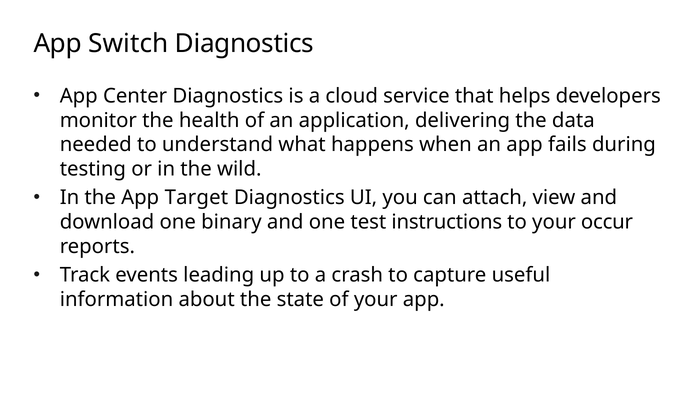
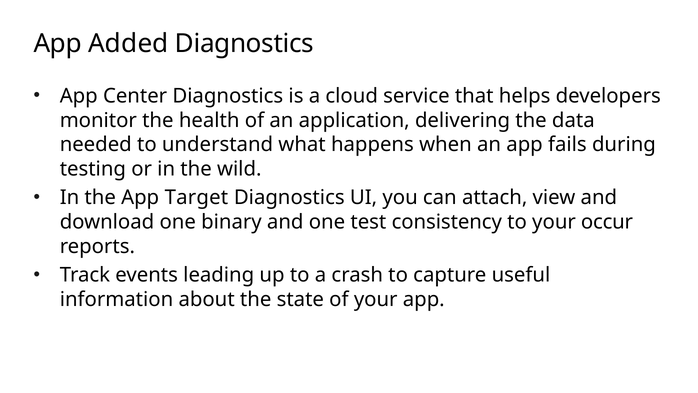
Switch: Switch -> Added
instructions: instructions -> consistency
